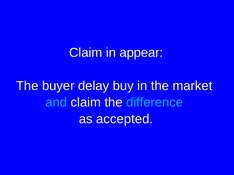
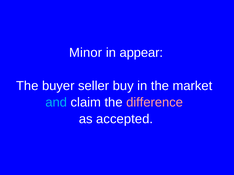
Claim at (86, 53): Claim -> Minor
delay: delay -> seller
difference colour: light blue -> pink
